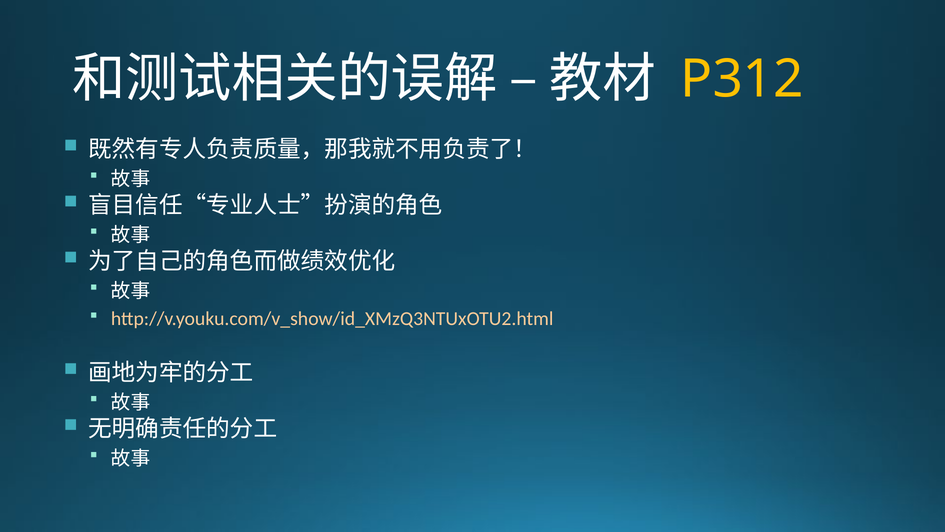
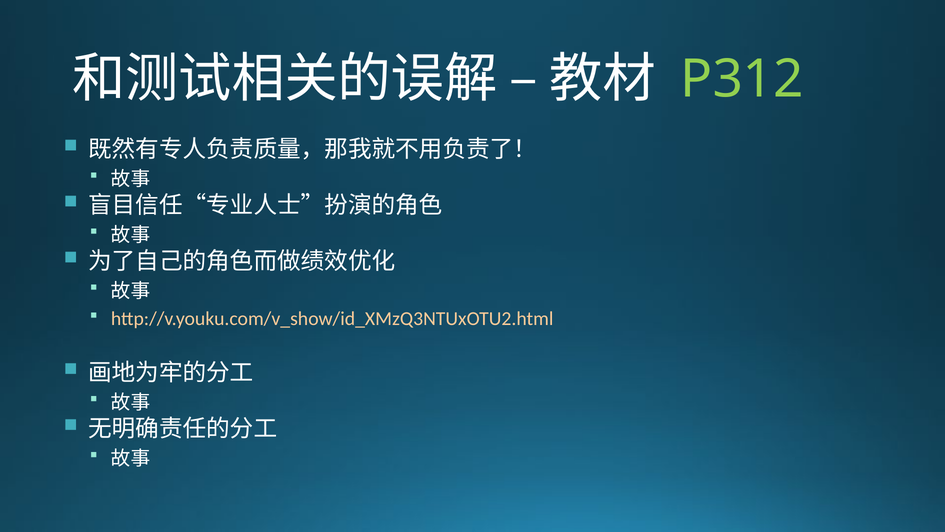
P312 colour: yellow -> light green
